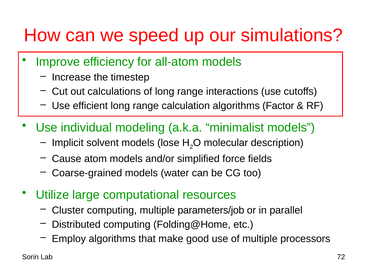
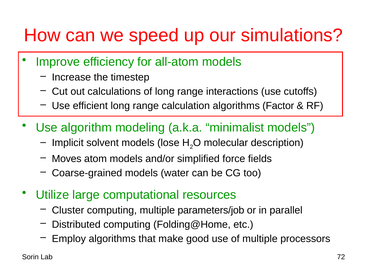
individual: individual -> algorithm
Cause: Cause -> Moves
